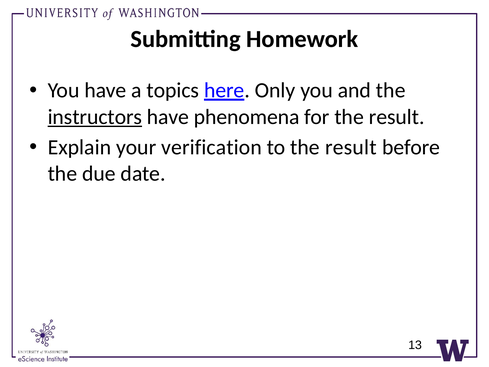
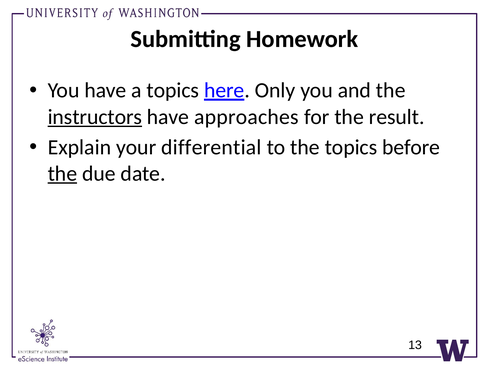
phenomena: phenomena -> approaches
verification: verification -> differential
to the result: result -> topics
the at (62, 173) underline: none -> present
